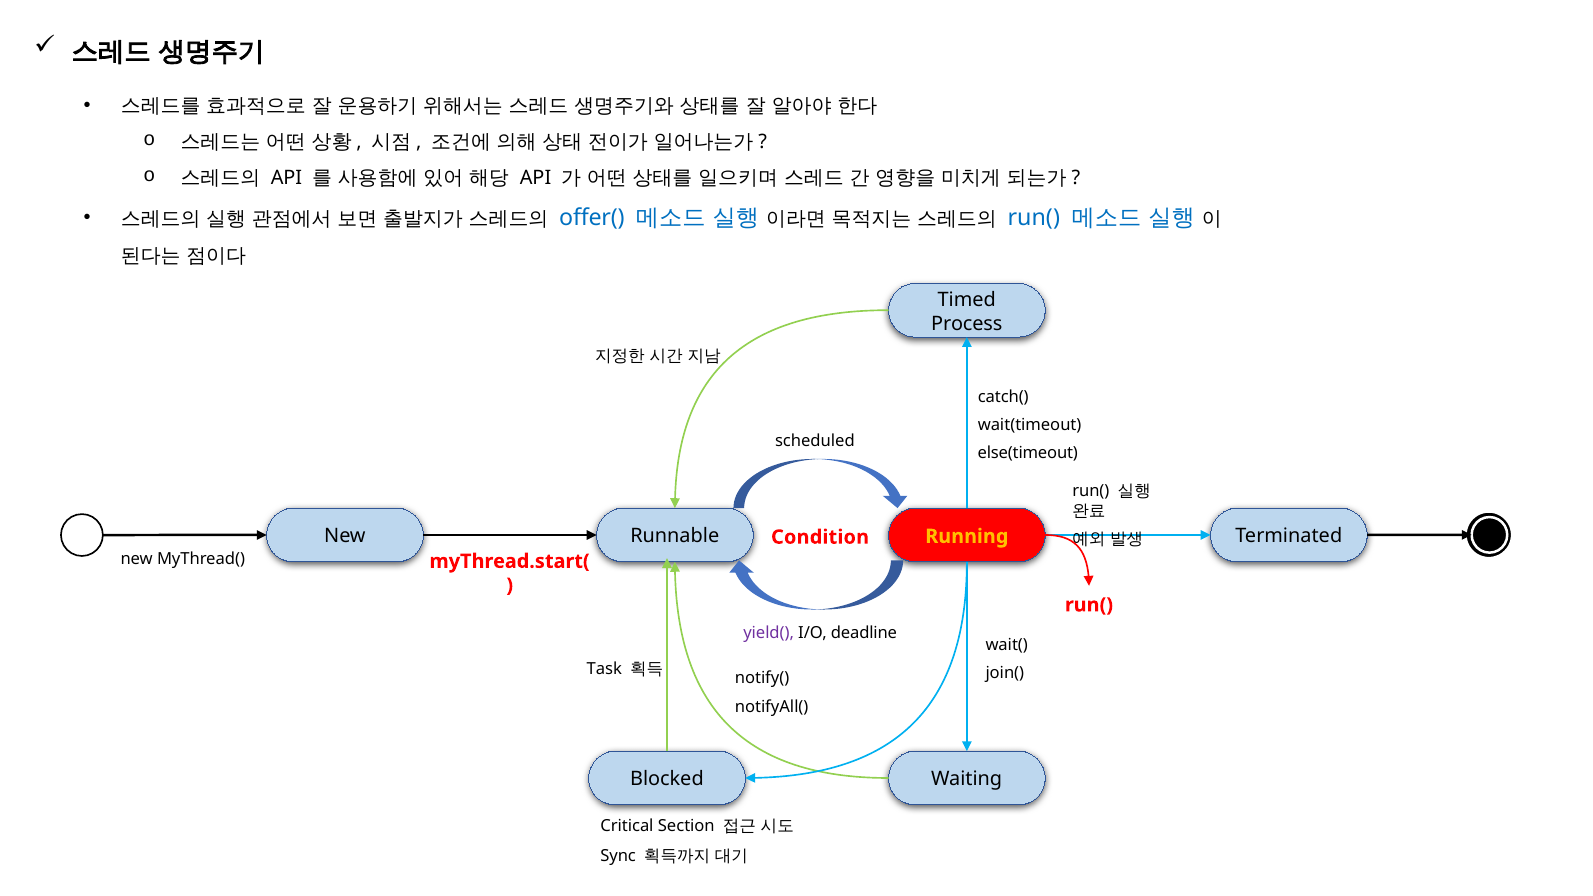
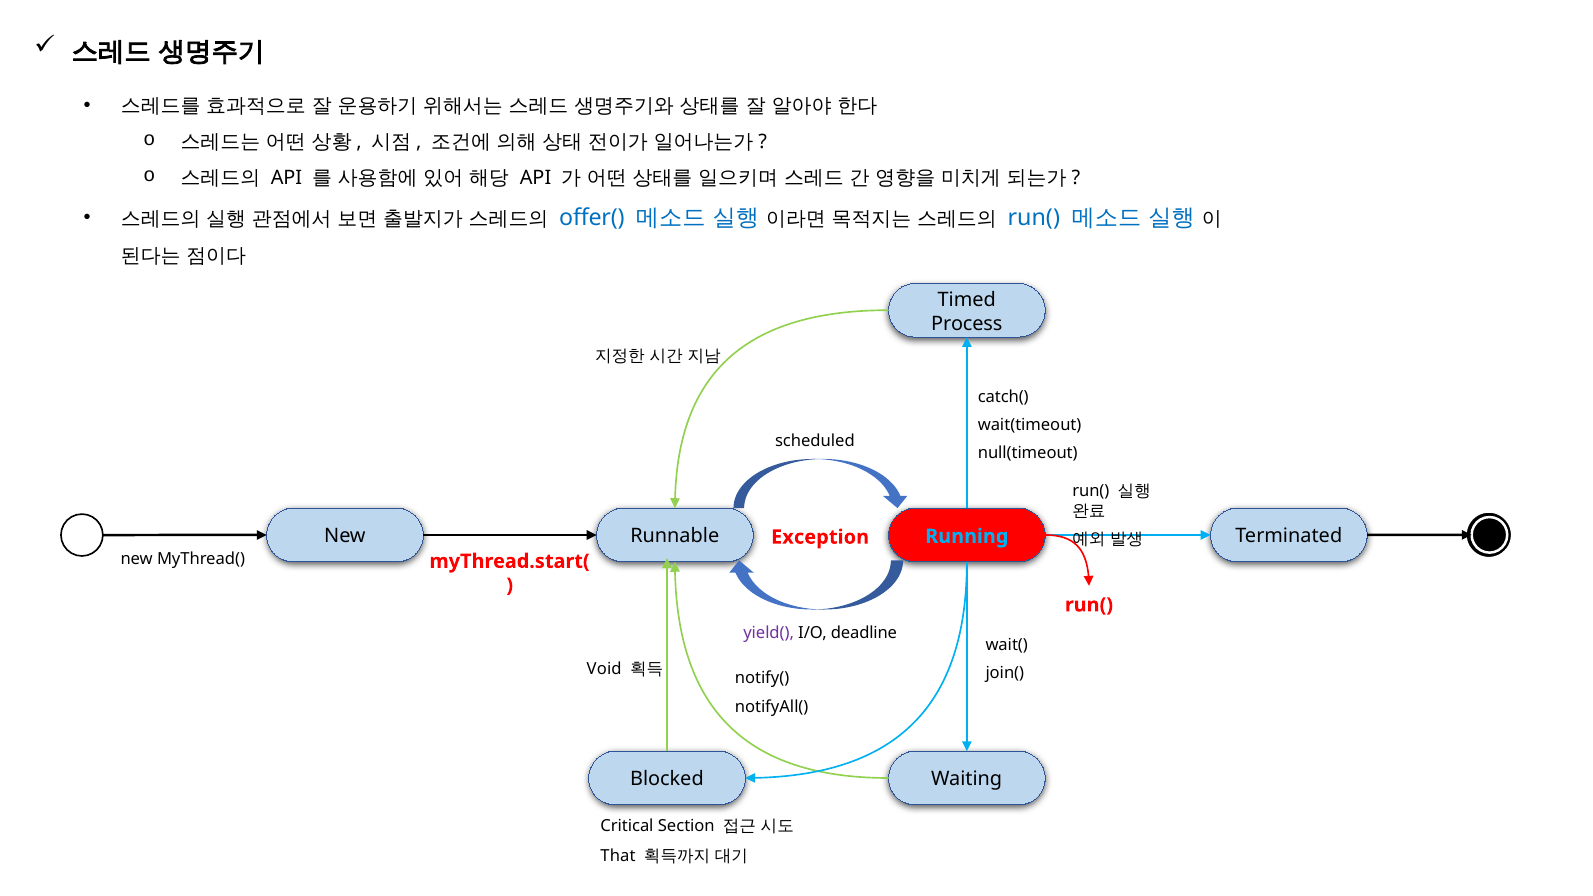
else(timeout: else(timeout -> null(timeout
Running colour: yellow -> light blue
Condition: Condition -> Exception
Task: Task -> Void
Sync: Sync -> That
